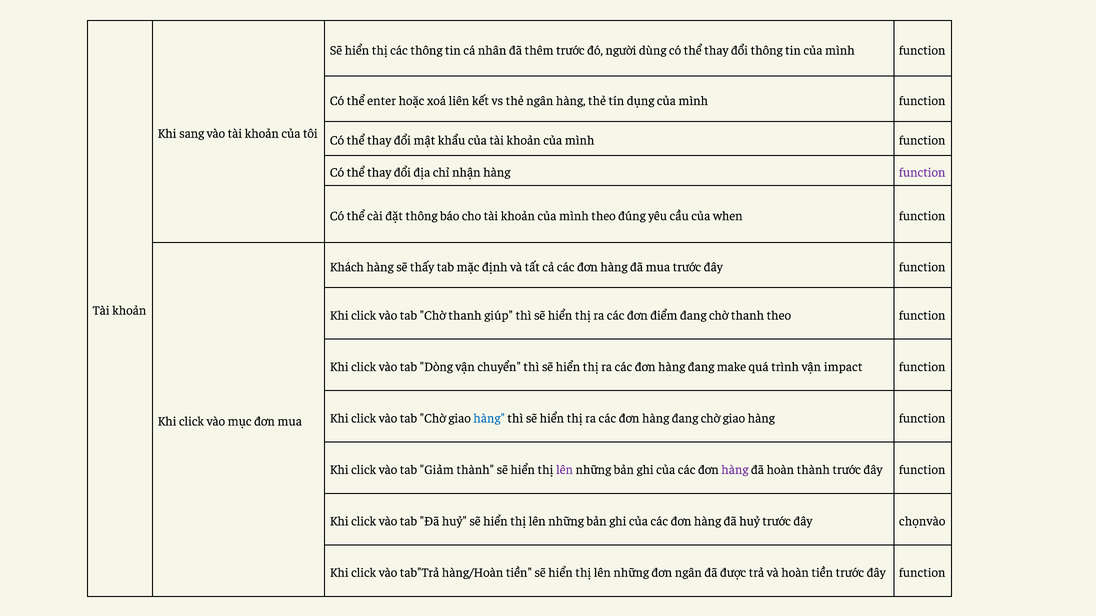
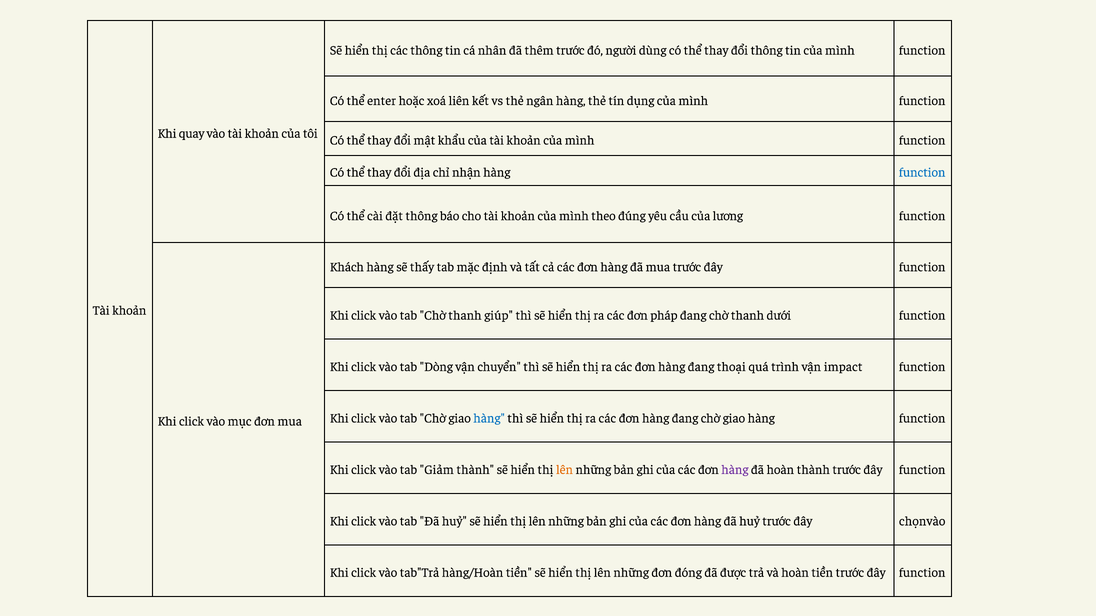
sang: sang -> quay
function at (922, 173) colour: purple -> blue
when: when -> lương
điểm: điểm -> pháp
thanh theo: theo -> dưới
make: make -> thoại
lên at (565, 470) colour: purple -> orange
đơn ngân: ngân -> đóng
